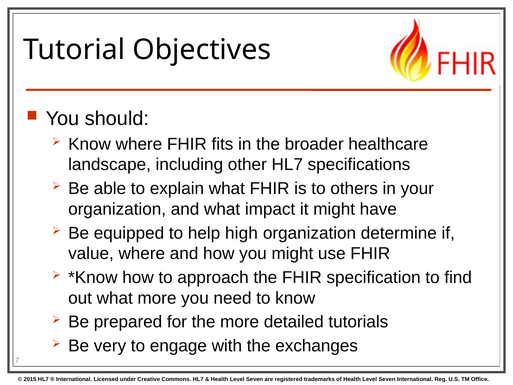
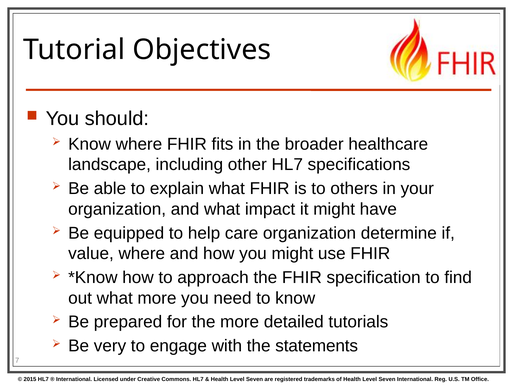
high: high -> care
exchanges: exchanges -> statements
